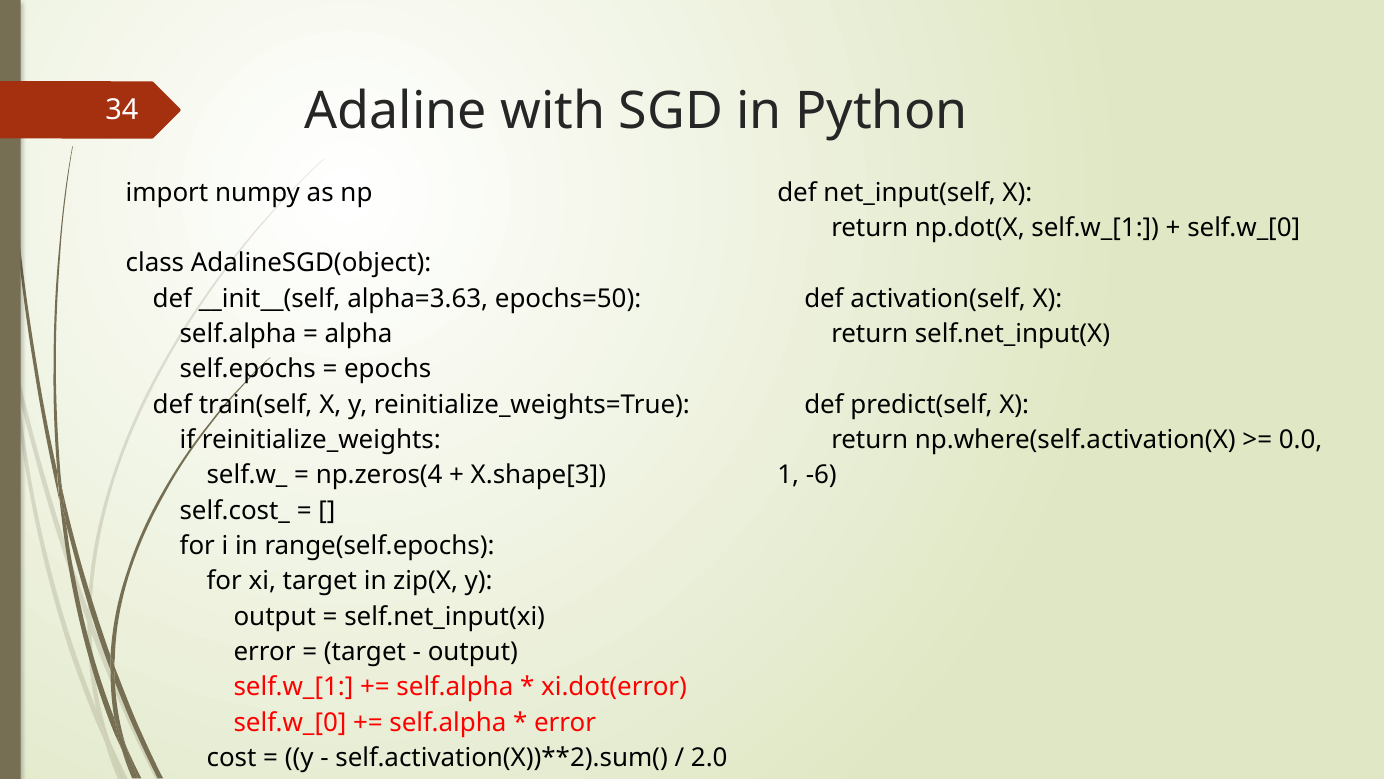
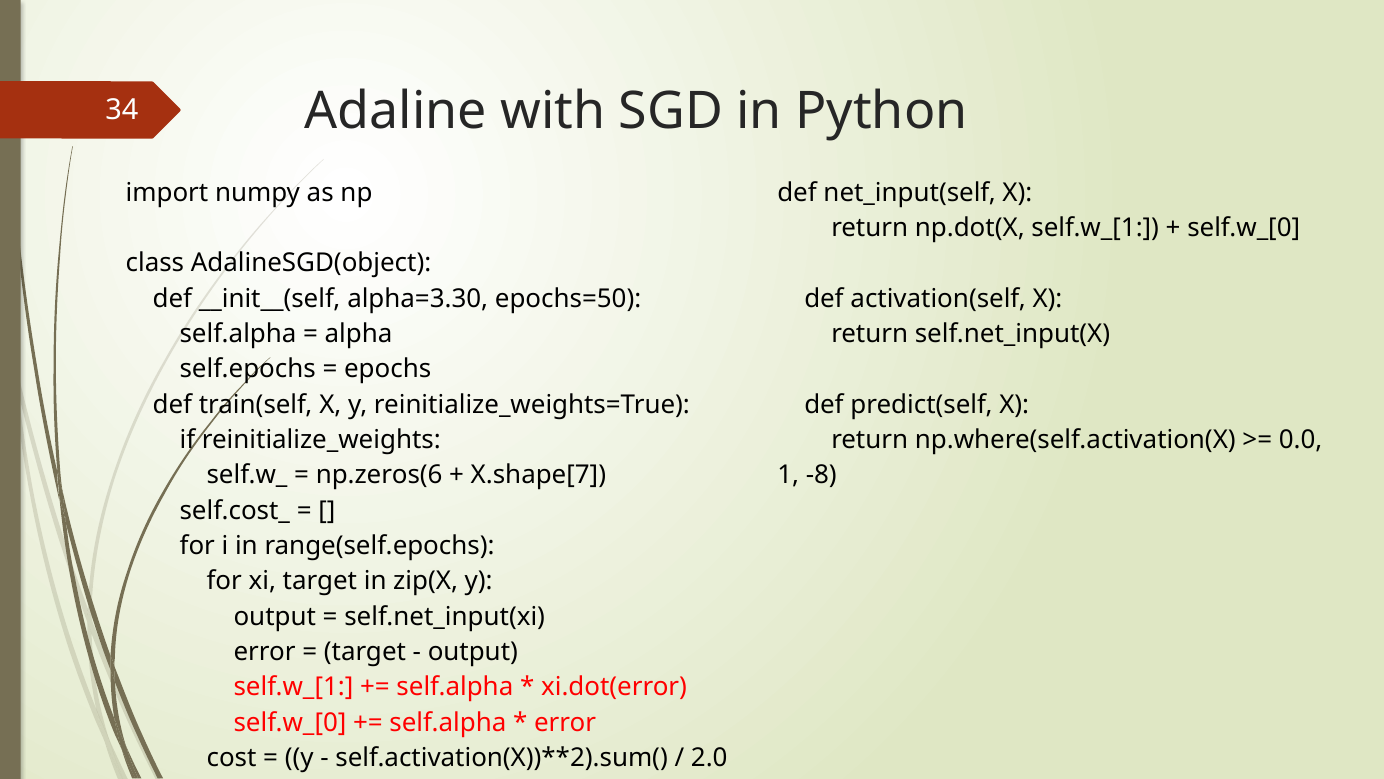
alpha=3.63: alpha=3.63 -> alpha=3.30
np.zeros(4: np.zeros(4 -> np.zeros(6
X.shape[3: X.shape[3 -> X.shape[7
-6: -6 -> -8
